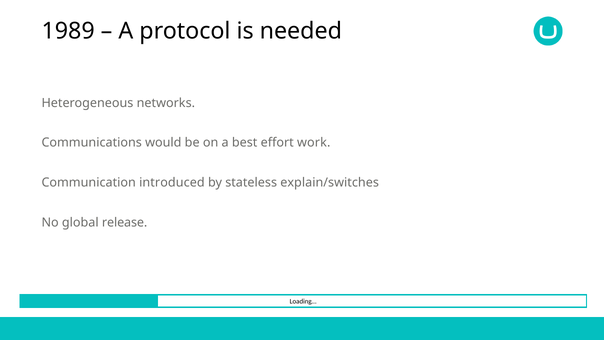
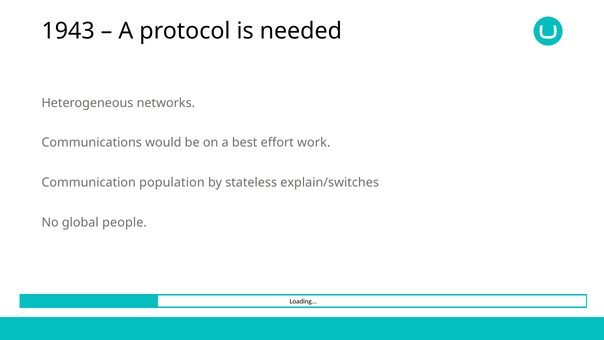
1989: 1989 -> 1943
introduced: introduced -> population
release: release -> people
